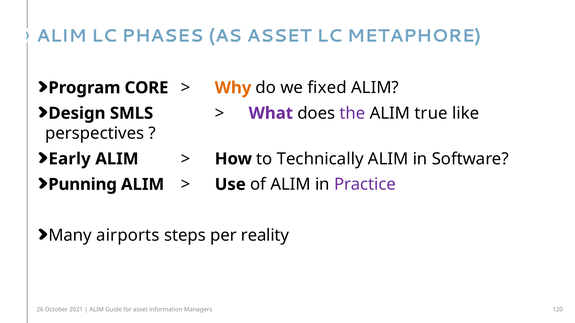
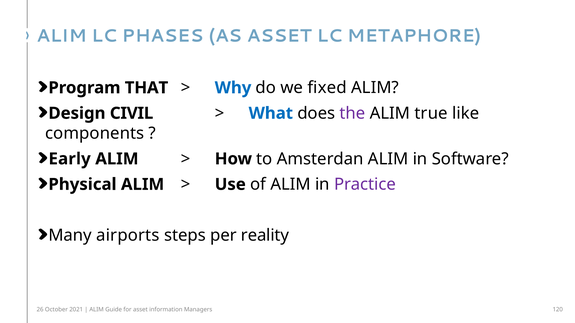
CORE: CORE -> THAT
Why colour: orange -> blue
SMLS: SMLS -> CIVIL
What colour: purple -> blue
perspectives: perspectives -> components
Technically: Technically -> Amsterdan
Punning: Punning -> Physical
